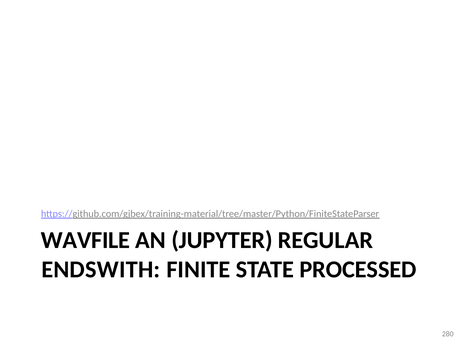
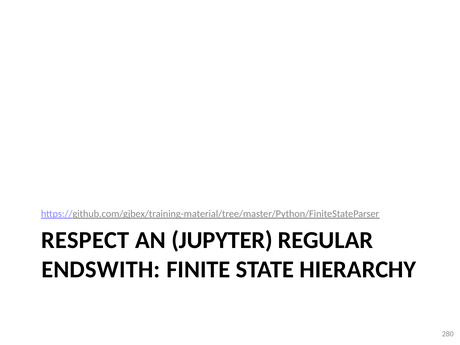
WAVFILE: WAVFILE -> RESPECT
PROCESSED: PROCESSED -> HIERARCHY
